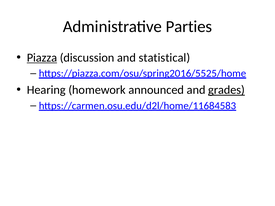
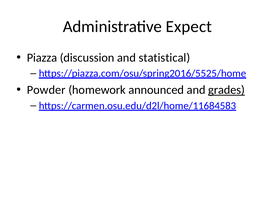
Parties: Parties -> Expect
Piazza underline: present -> none
Hearing: Hearing -> Powder
